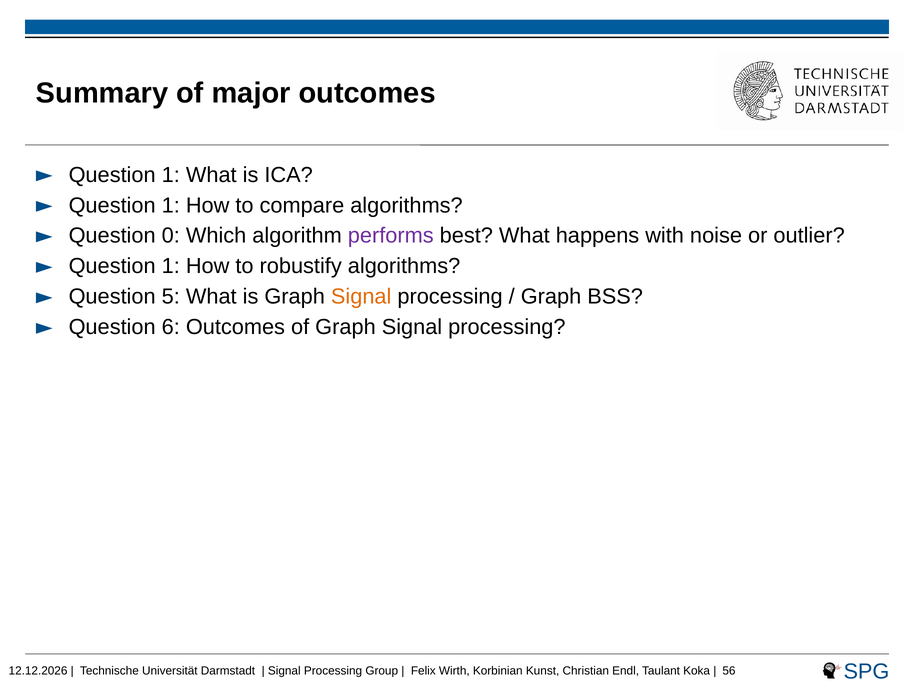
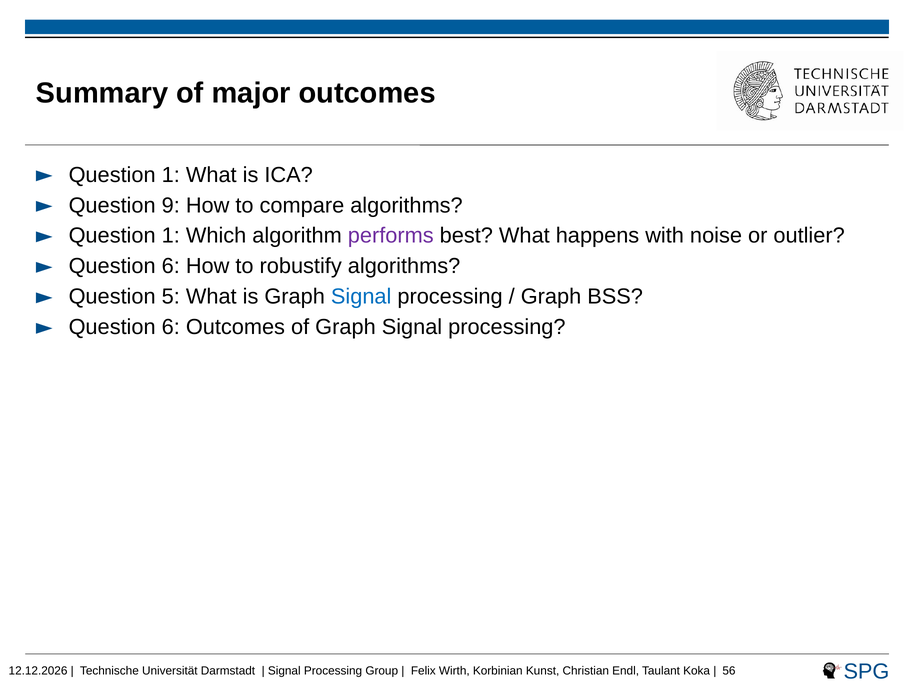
1 at (171, 205): 1 -> 9
0 at (171, 236): 0 -> 1
1 at (171, 266): 1 -> 6
Signal at (361, 297) colour: orange -> blue
